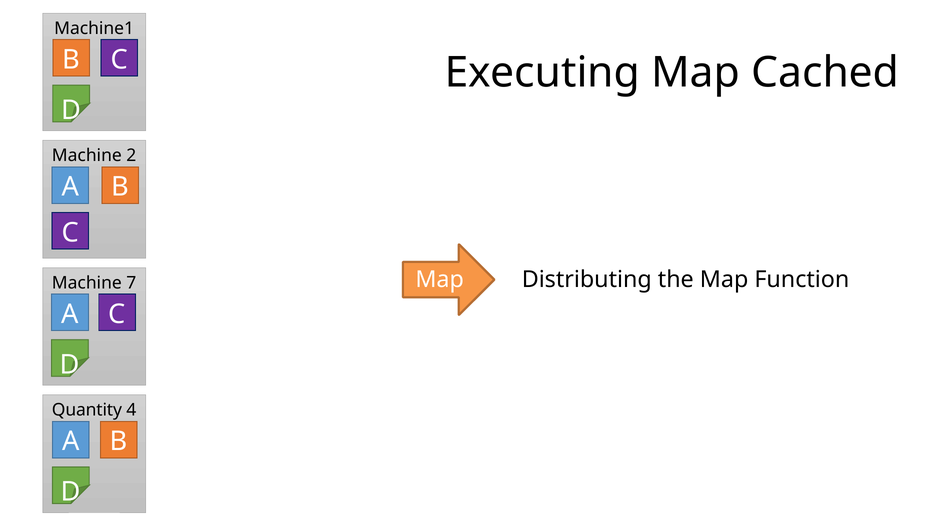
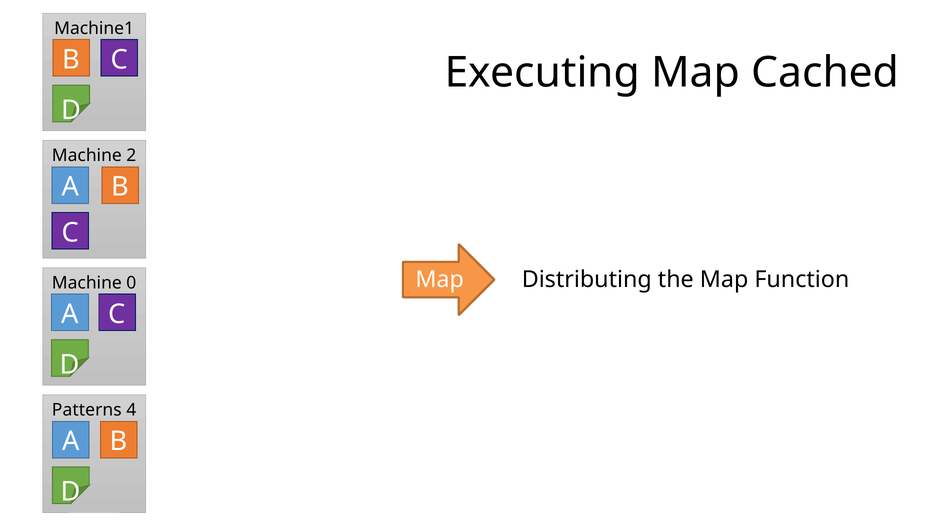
7: 7 -> 0
Quantity: Quantity -> Patterns
